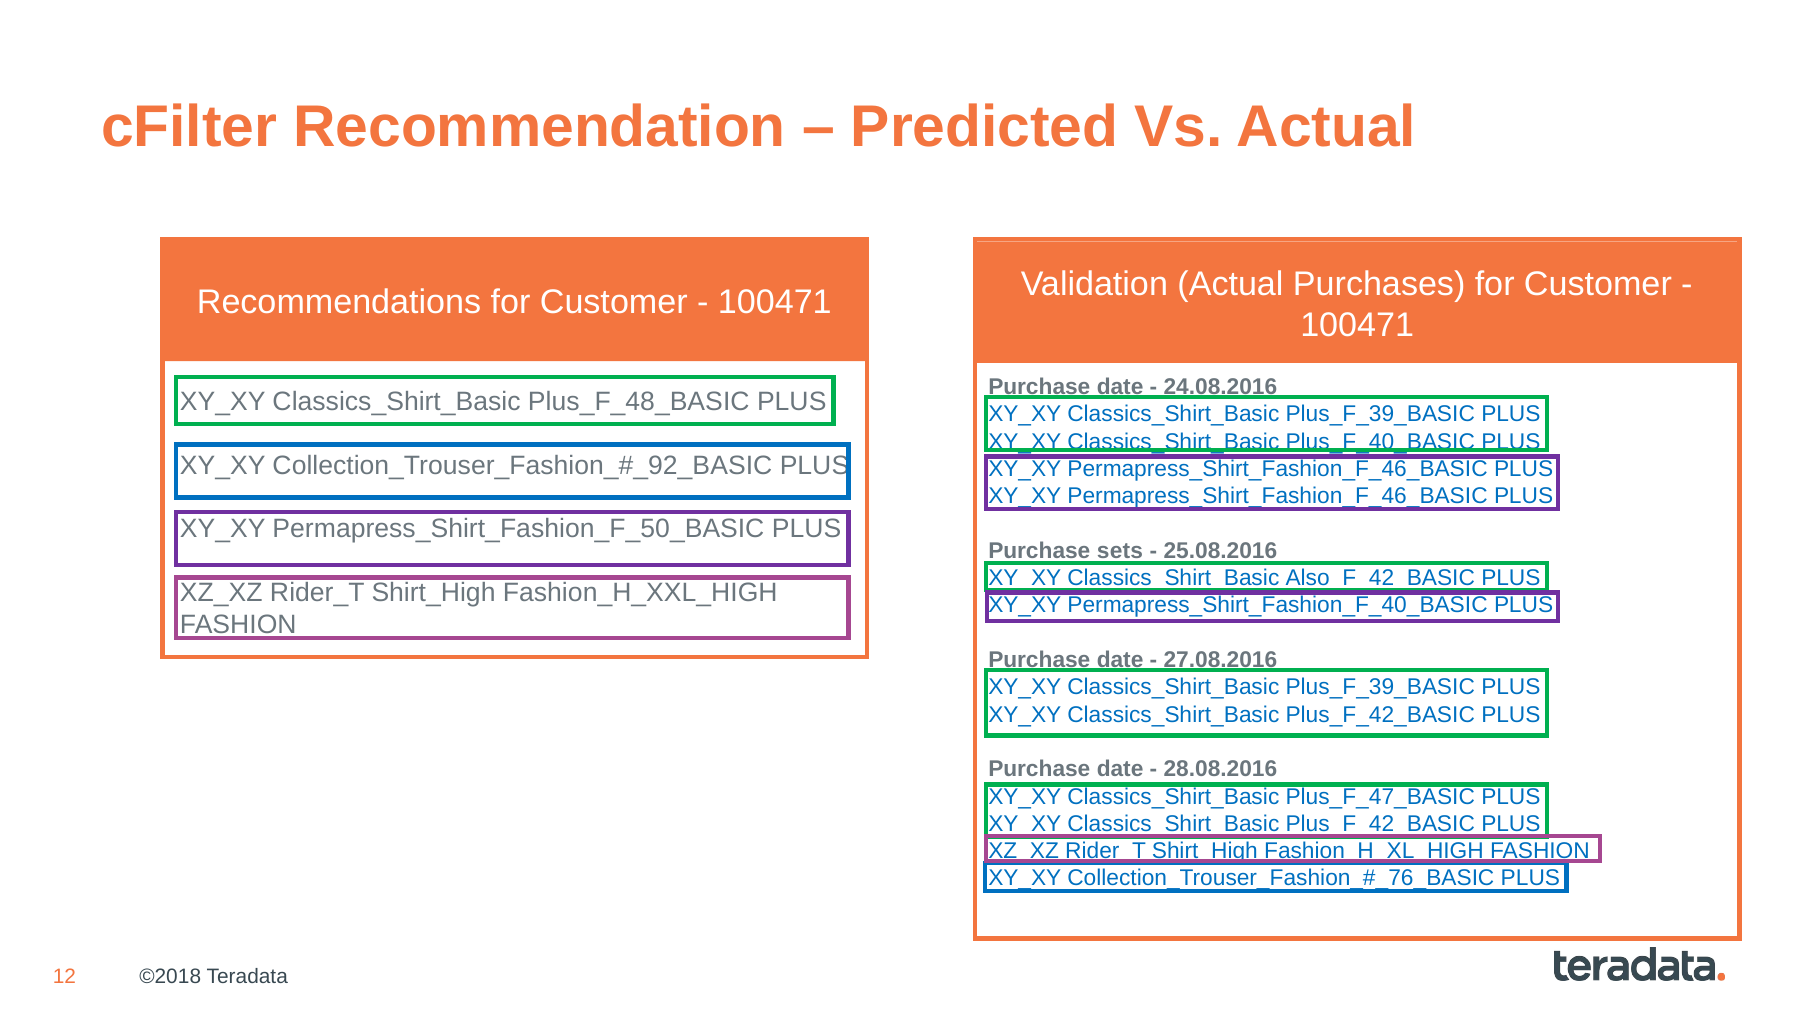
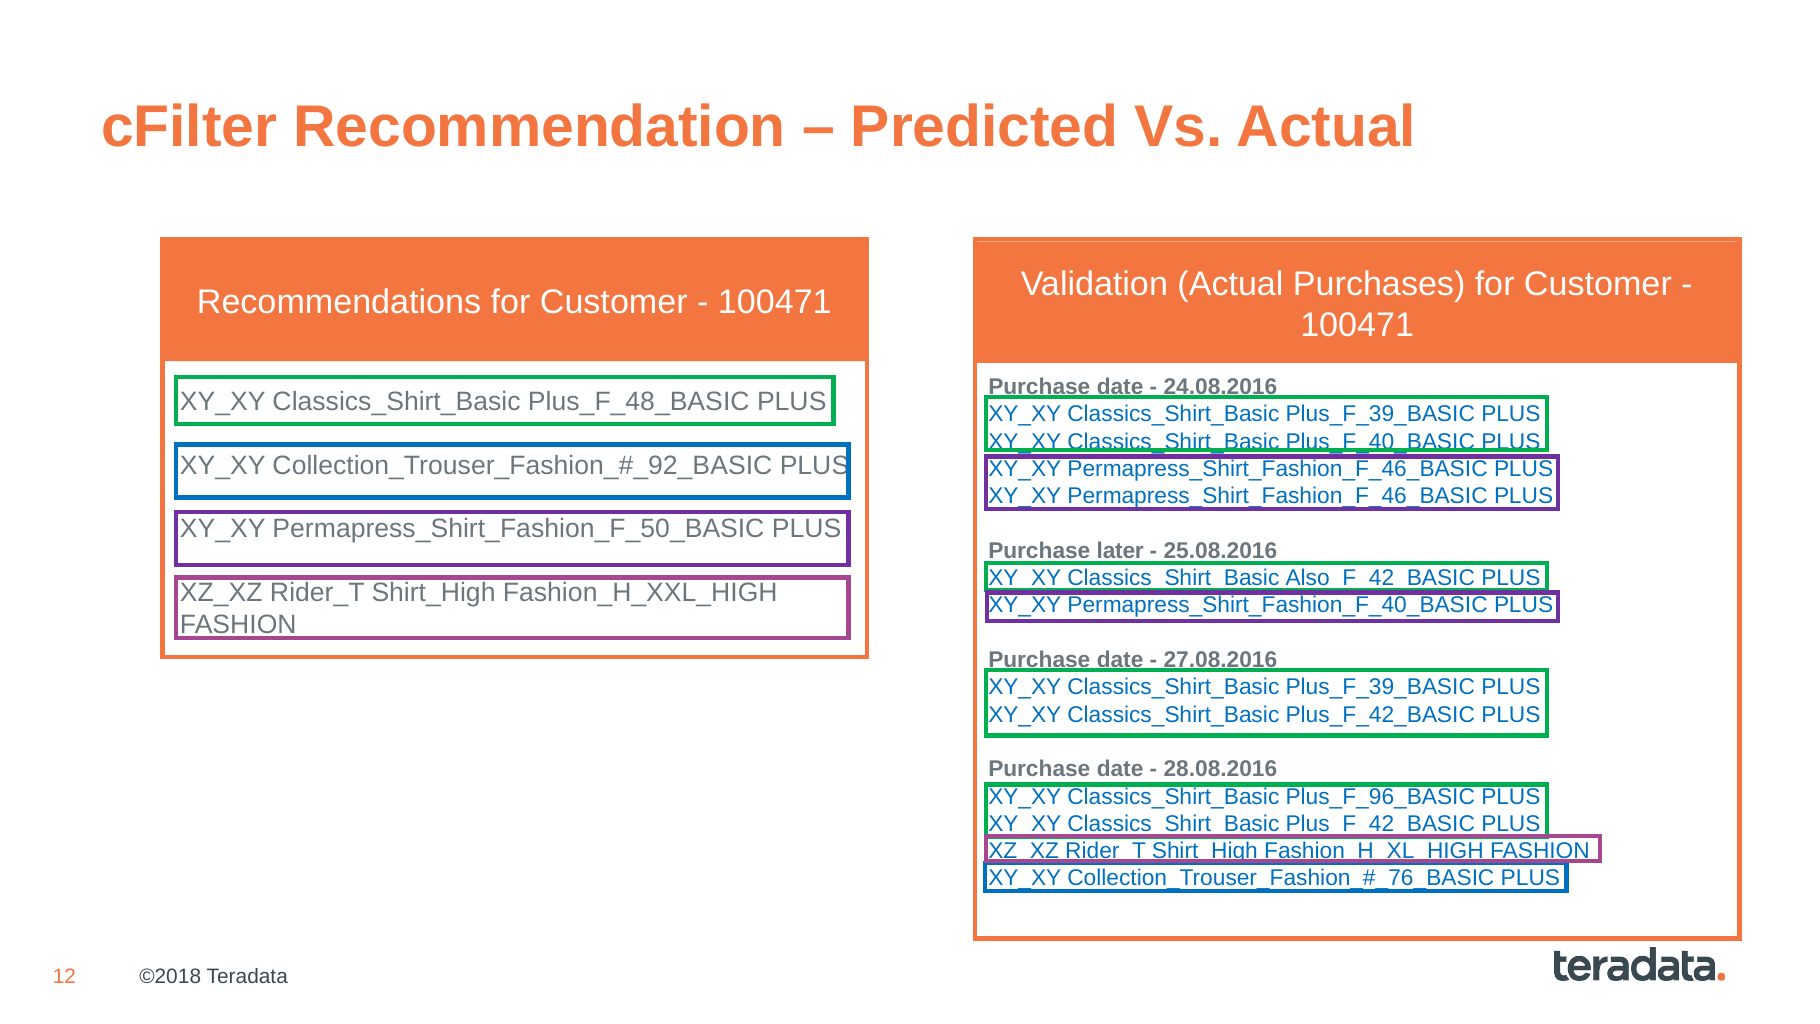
sets: sets -> later
Plus_F_47_BASIC: Plus_F_47_BASIC -> Plus_F_96_BASIC
